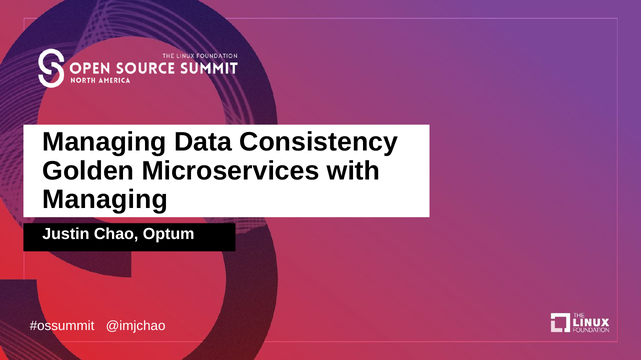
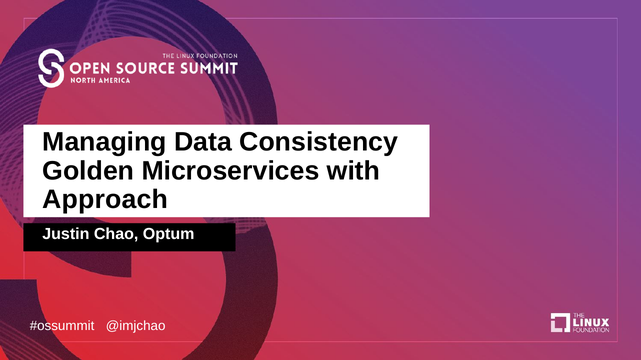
Managing at (105, 200): Managing -> Approach
